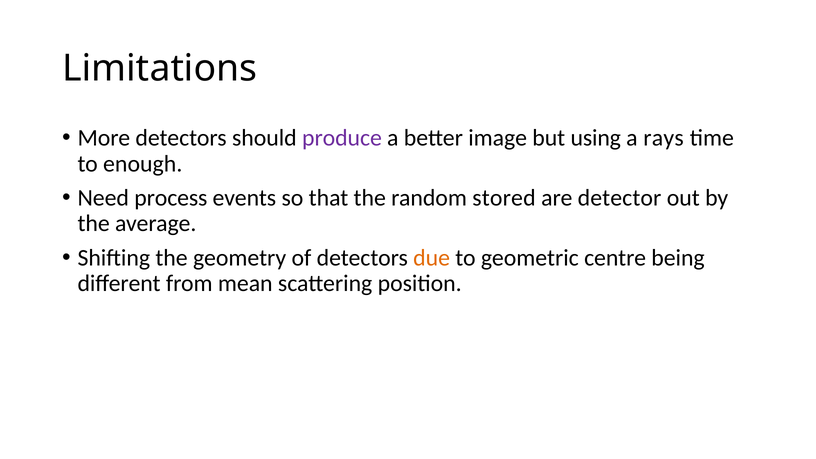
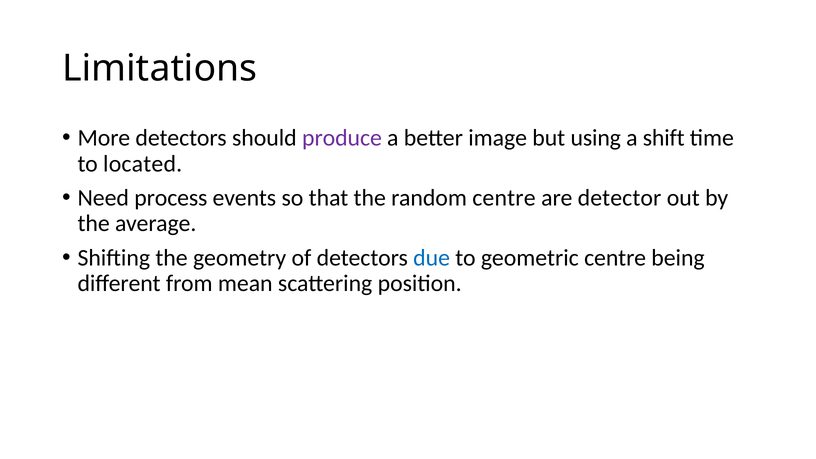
rays: rays -> shift
enough: enough -> located
random stored: stored -> centre
due colour: orange -> blue
